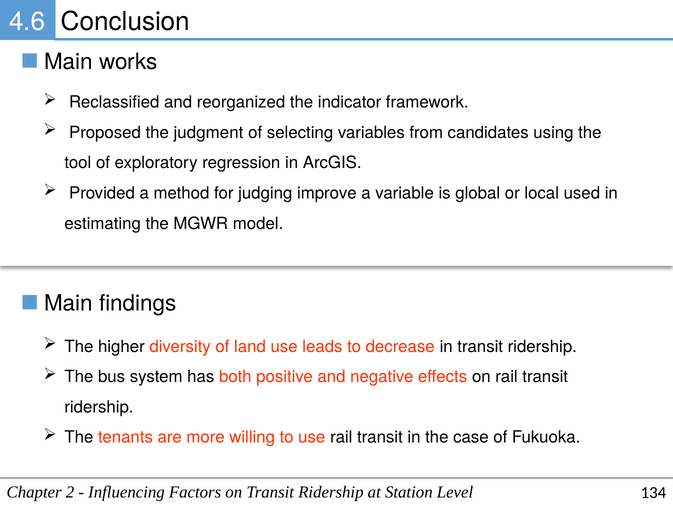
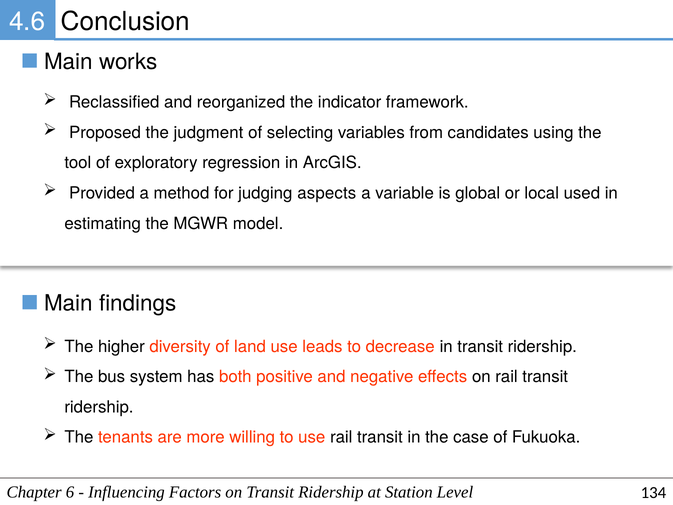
improve: improve -> aspects
2: 2 -> 6
